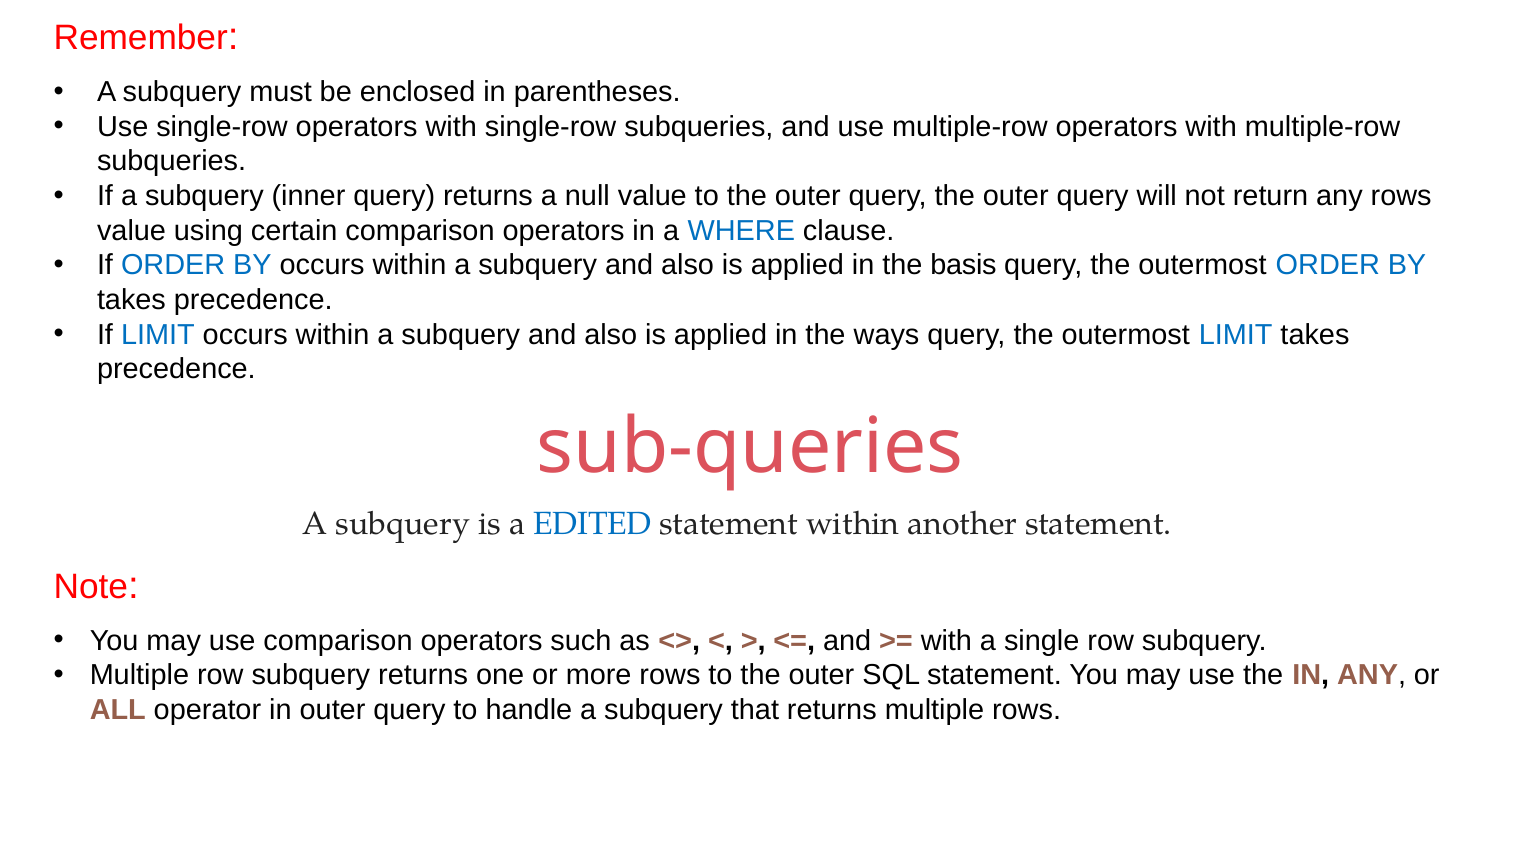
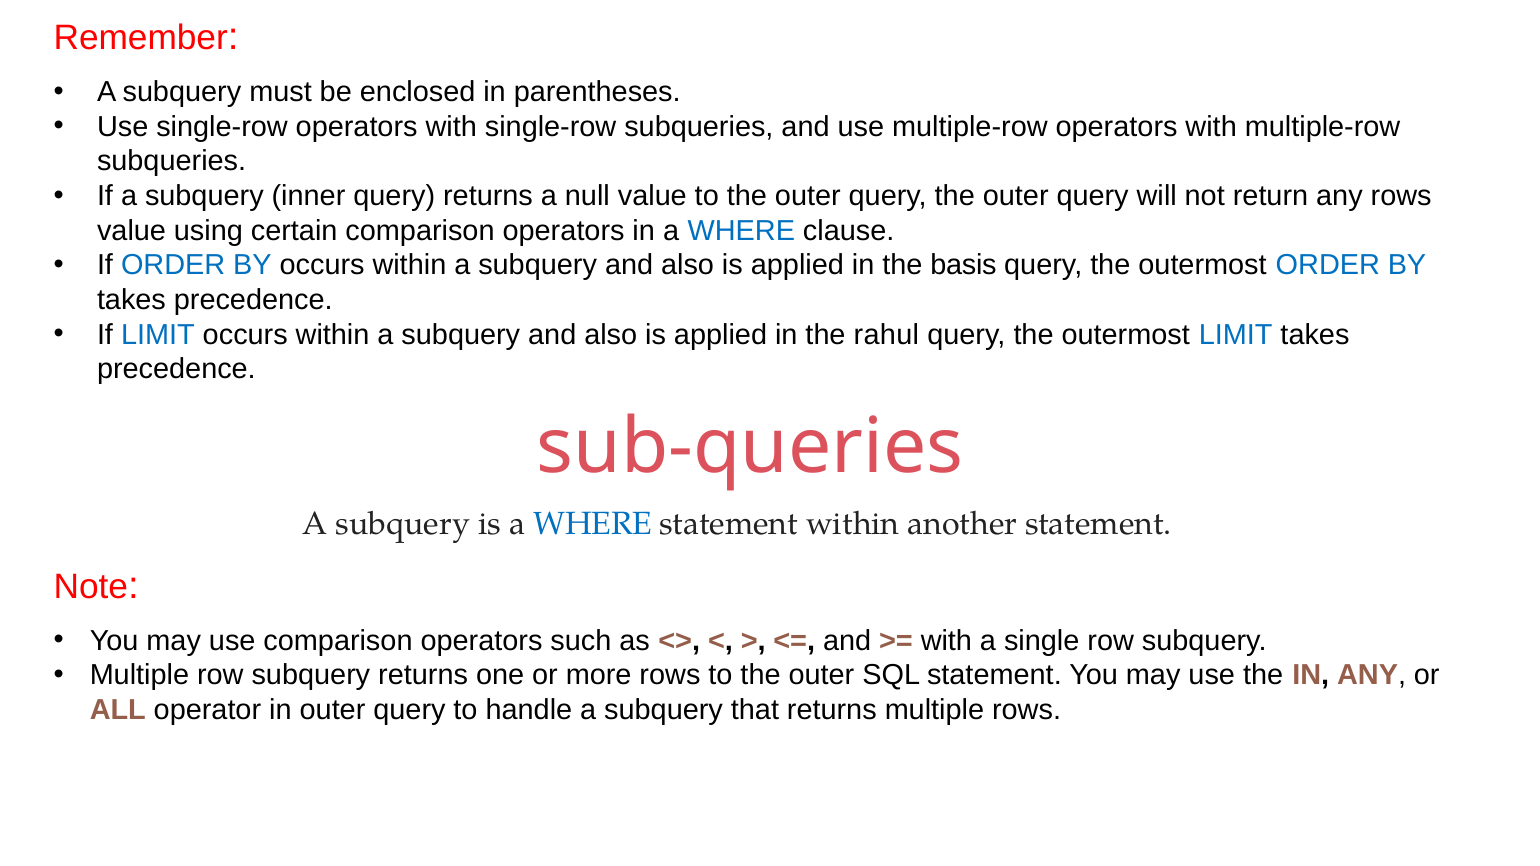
ways: ways -> rahul
is a EDITED: EDITED -> WHERE
